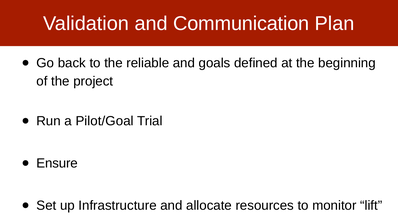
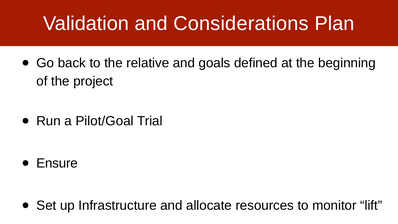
Communication: Communication -> Considerations
reliable: reliable -> relative
